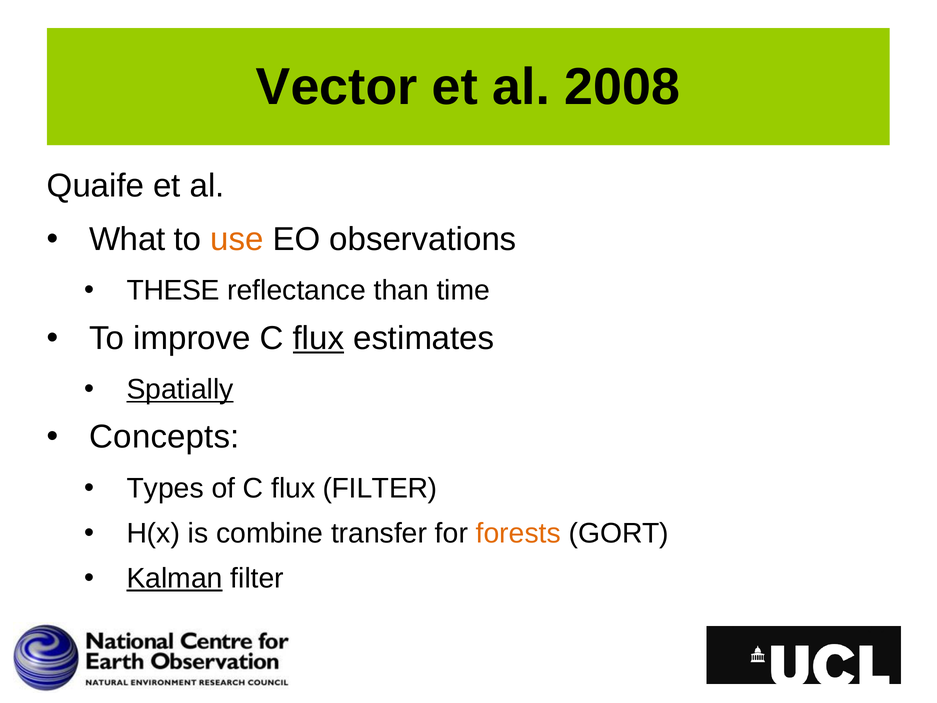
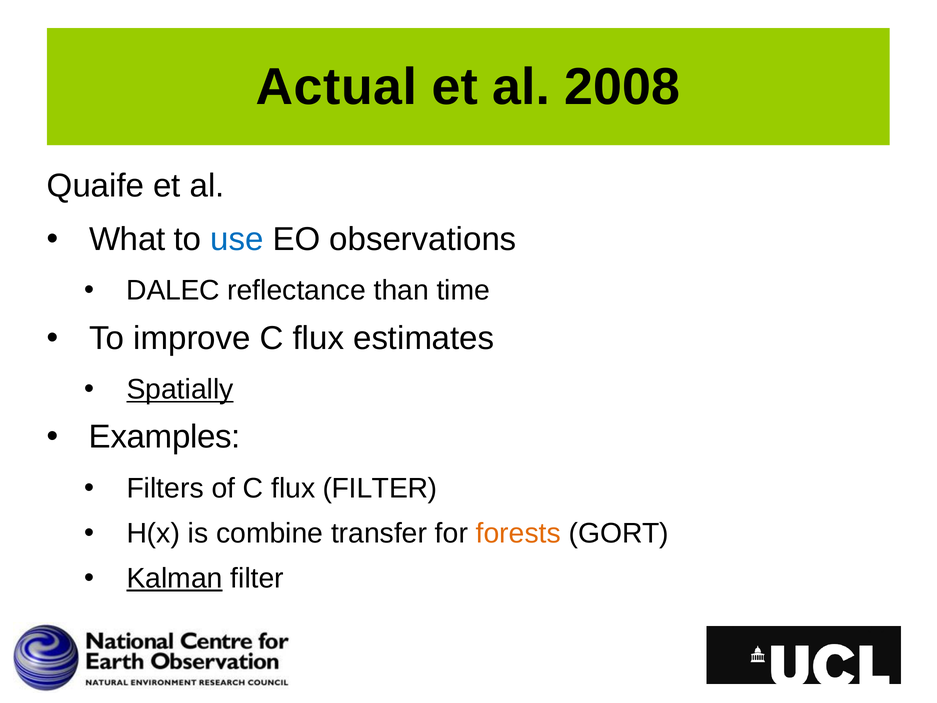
Vector: Vector -> Actual
use colour: orange -> blue
THESE: THESE -> DALEC
flux at (318, 338) underline: present -> none
Concepts: Concepts -> Examples
Types: Types -> Filters
